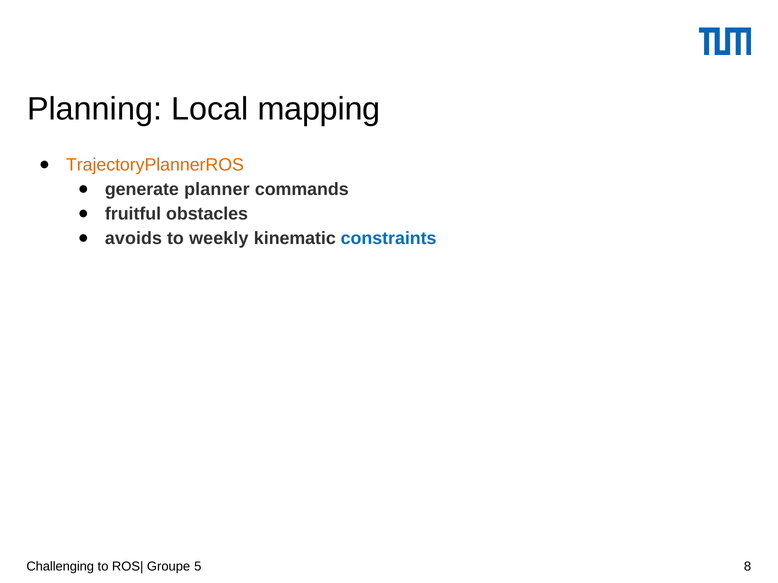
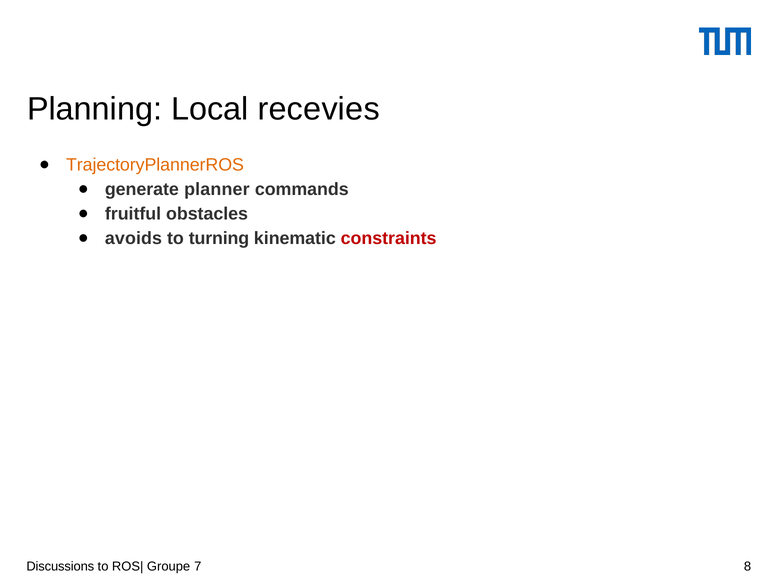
mapping: mapping -> recevies
weekly: weekly -> turning
constraints colour: blue -> red
Challenging: Challenging -> Discussions
5: 5 -> 7
